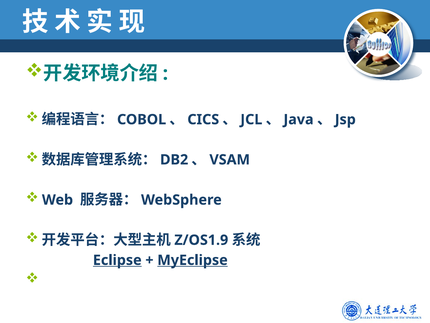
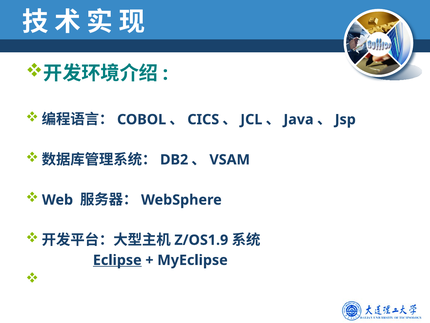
MyEclipse underline: present -> none
